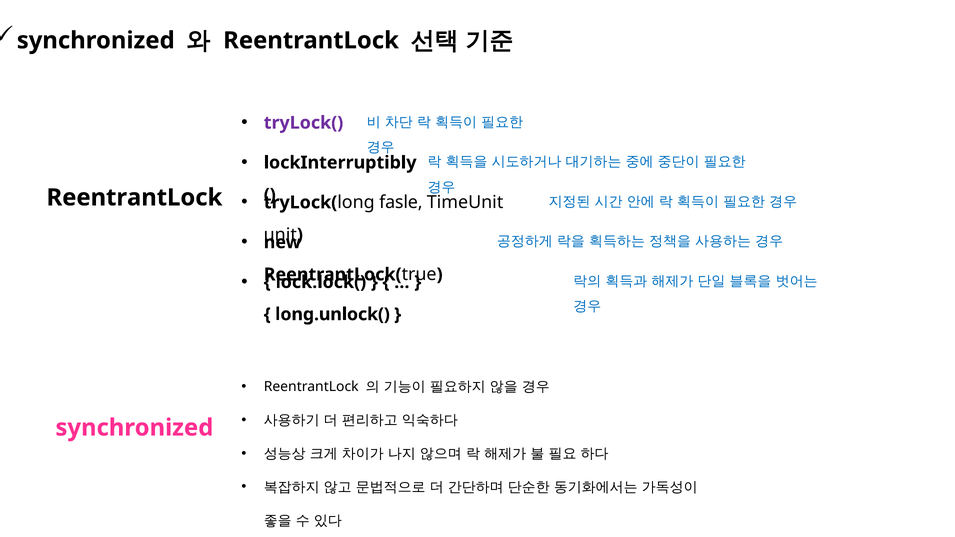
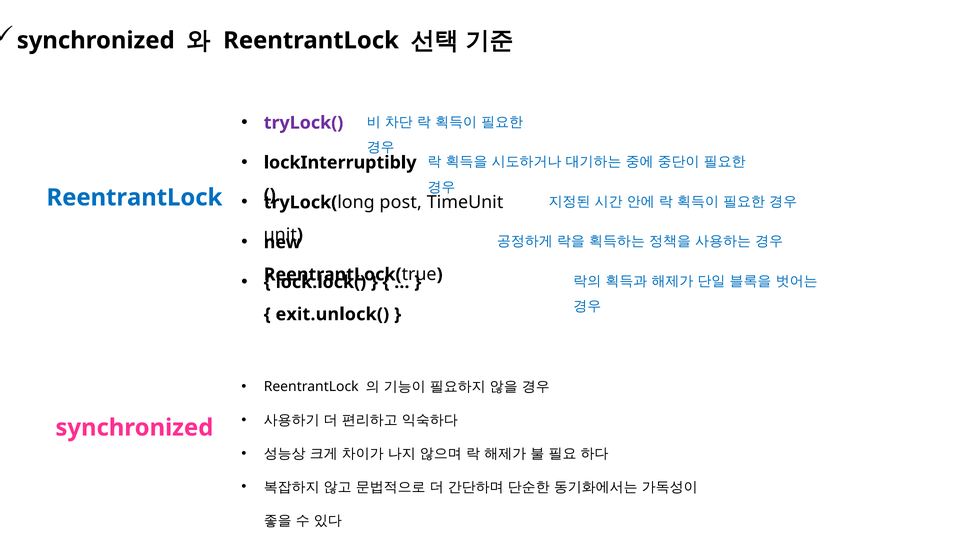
fasle: fasle -> post
ReentrantLock at (134, 198) colour: black -> blue
long.unlock(: long.unlock( -> exit.unlock(
